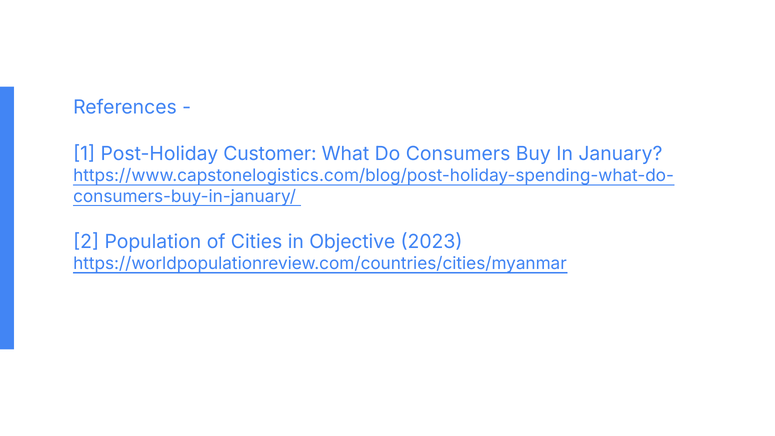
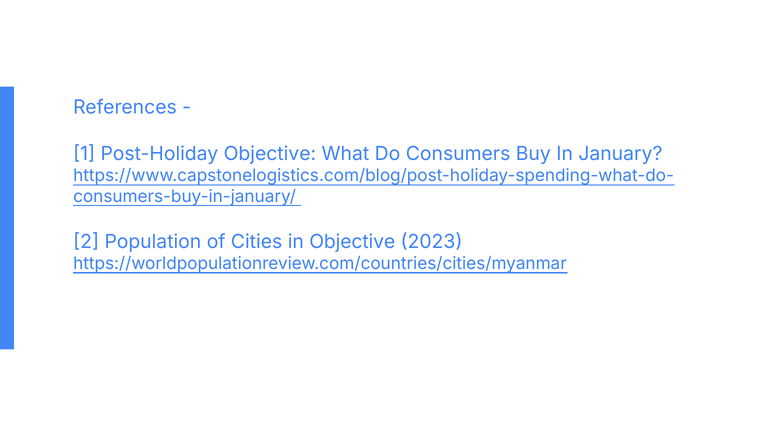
Post-Holiday Customer: Customer -> Objective
